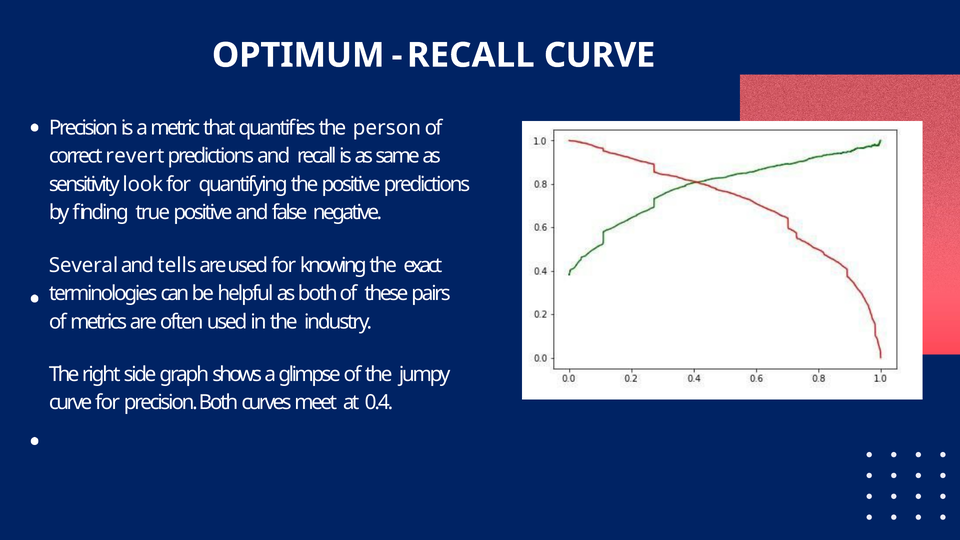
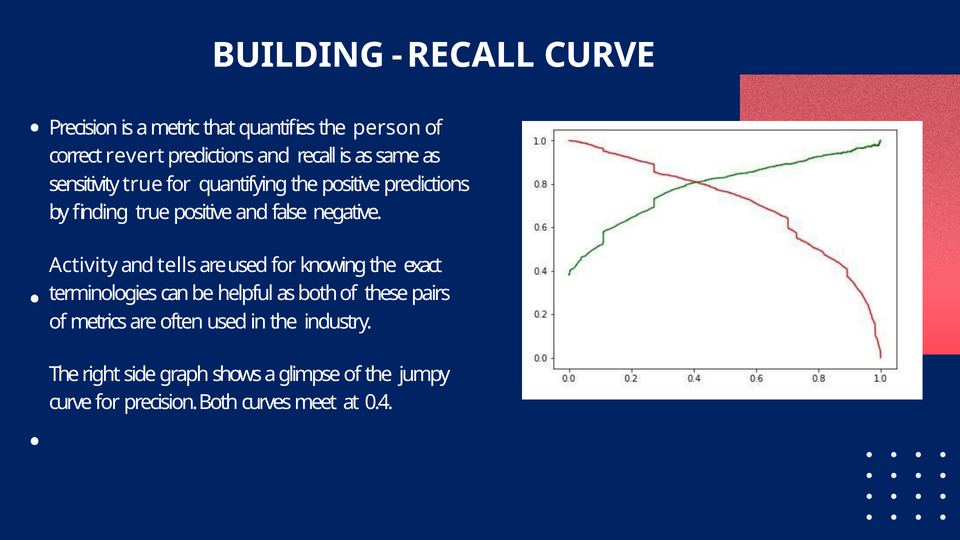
OPTIMUM: OPTIMUM -> BUILDING
sensitivity look: look -> true
Several: Several -> Activity
